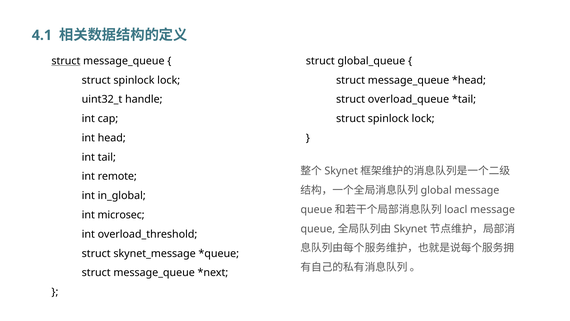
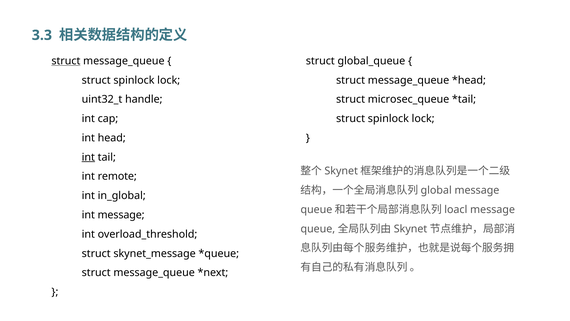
4.1: 4.1 -> 3.3
overload_queue: overload_queue -> microsec_queue
int at (88, 157) underline: none -> present
int microsec: microsec -> message
